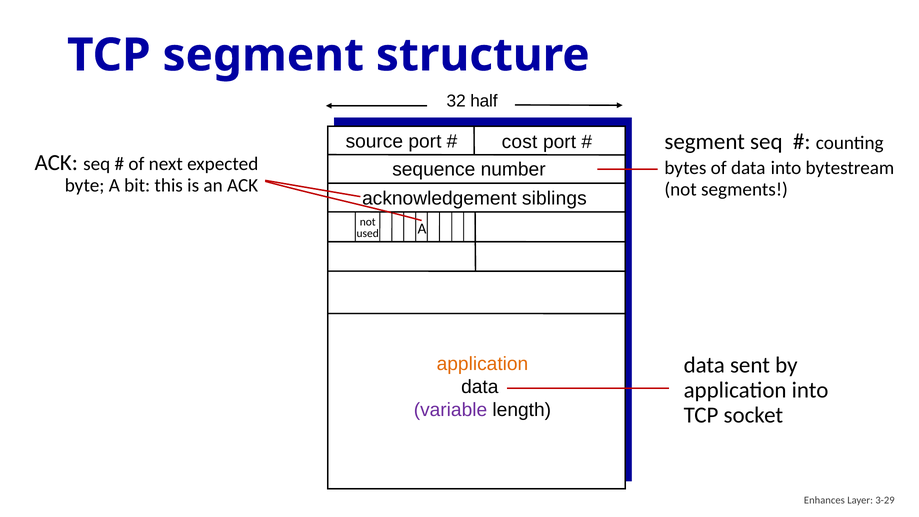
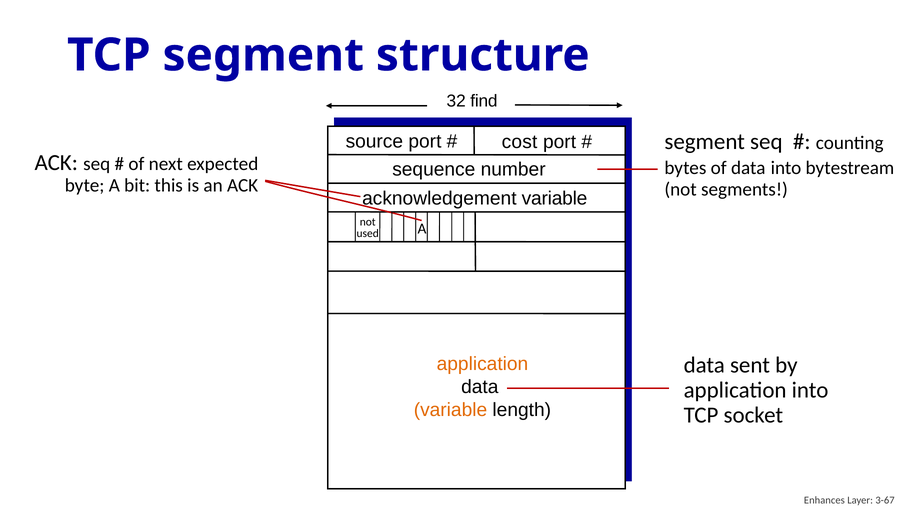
half: half -> find
acknowledgement siblings: siblings -> variable
variable at (450, 410) colour: purple -> orange
3-29: 3-29 -> 3-67
